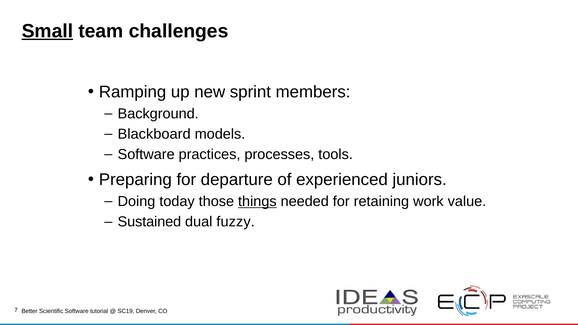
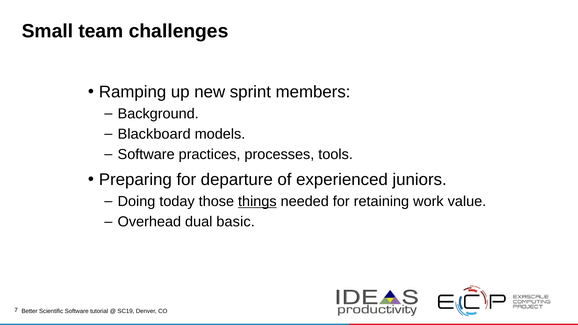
Small underline: present -> none
Sustained: Sustained -> Overhead
fuzzy: fuzzy -> basic
